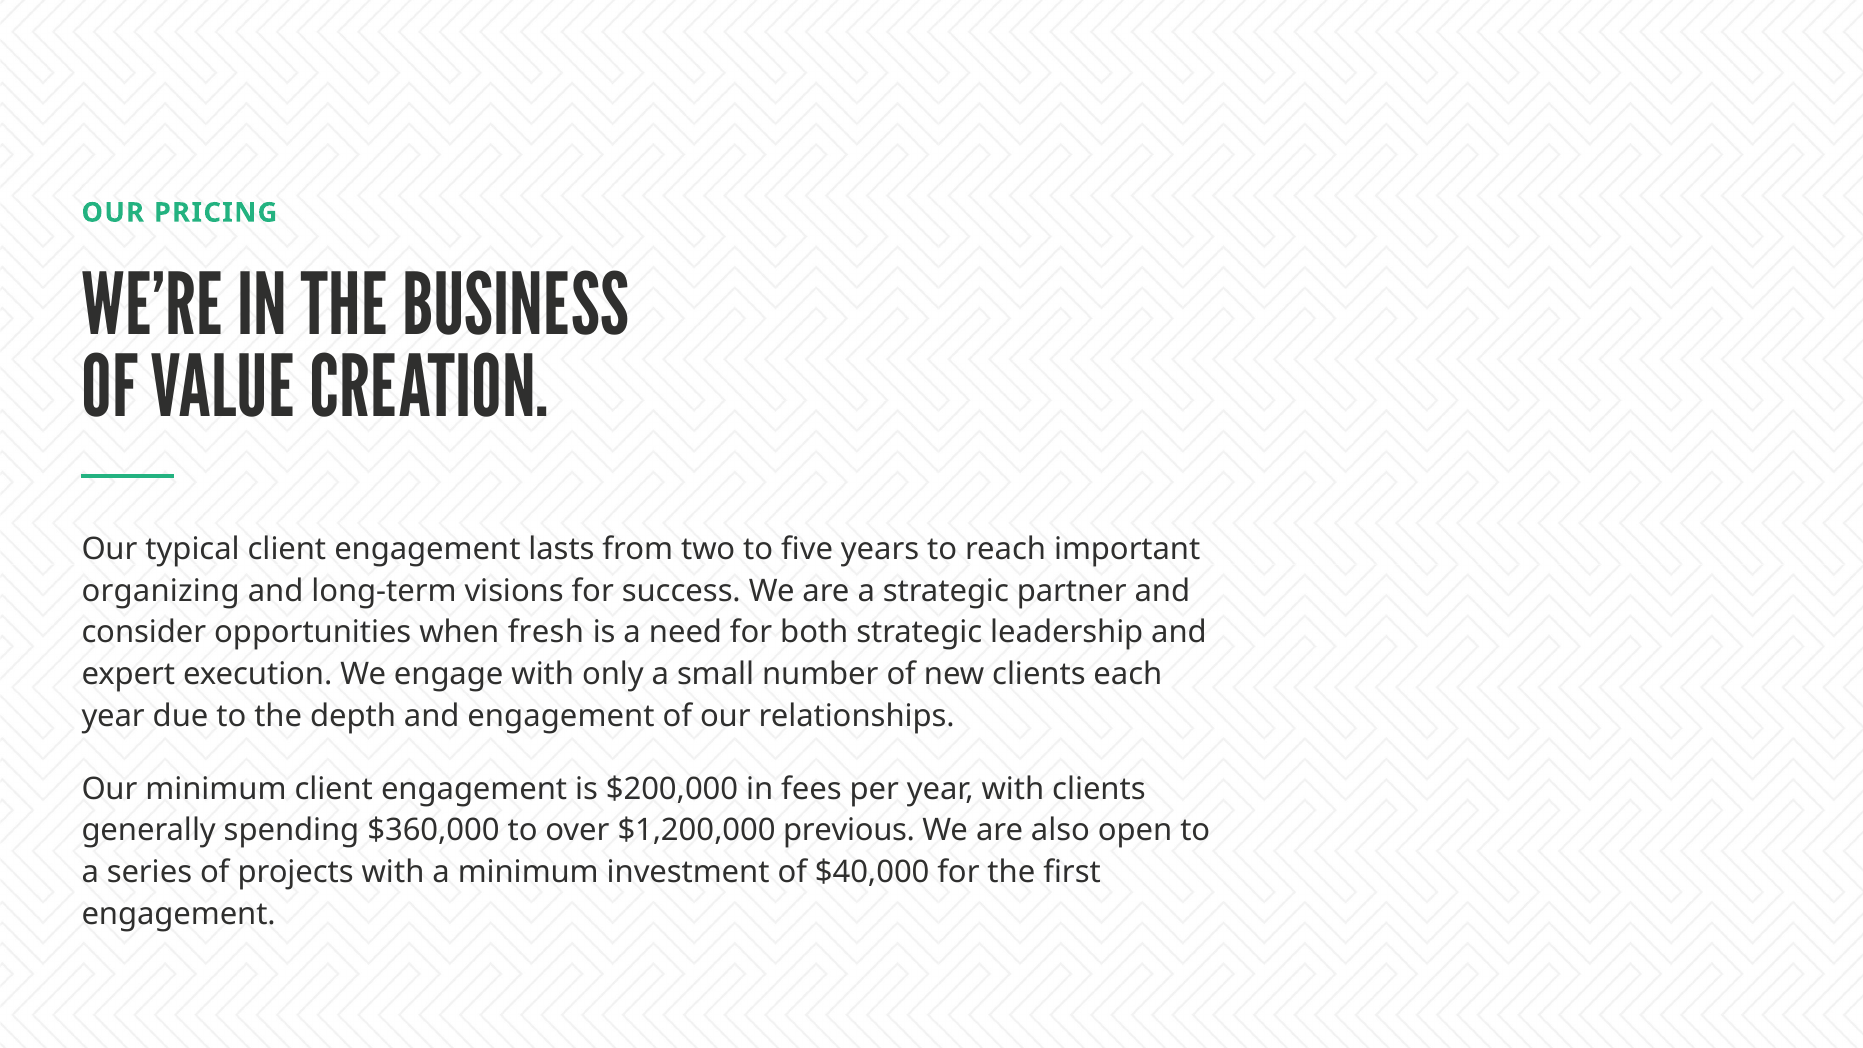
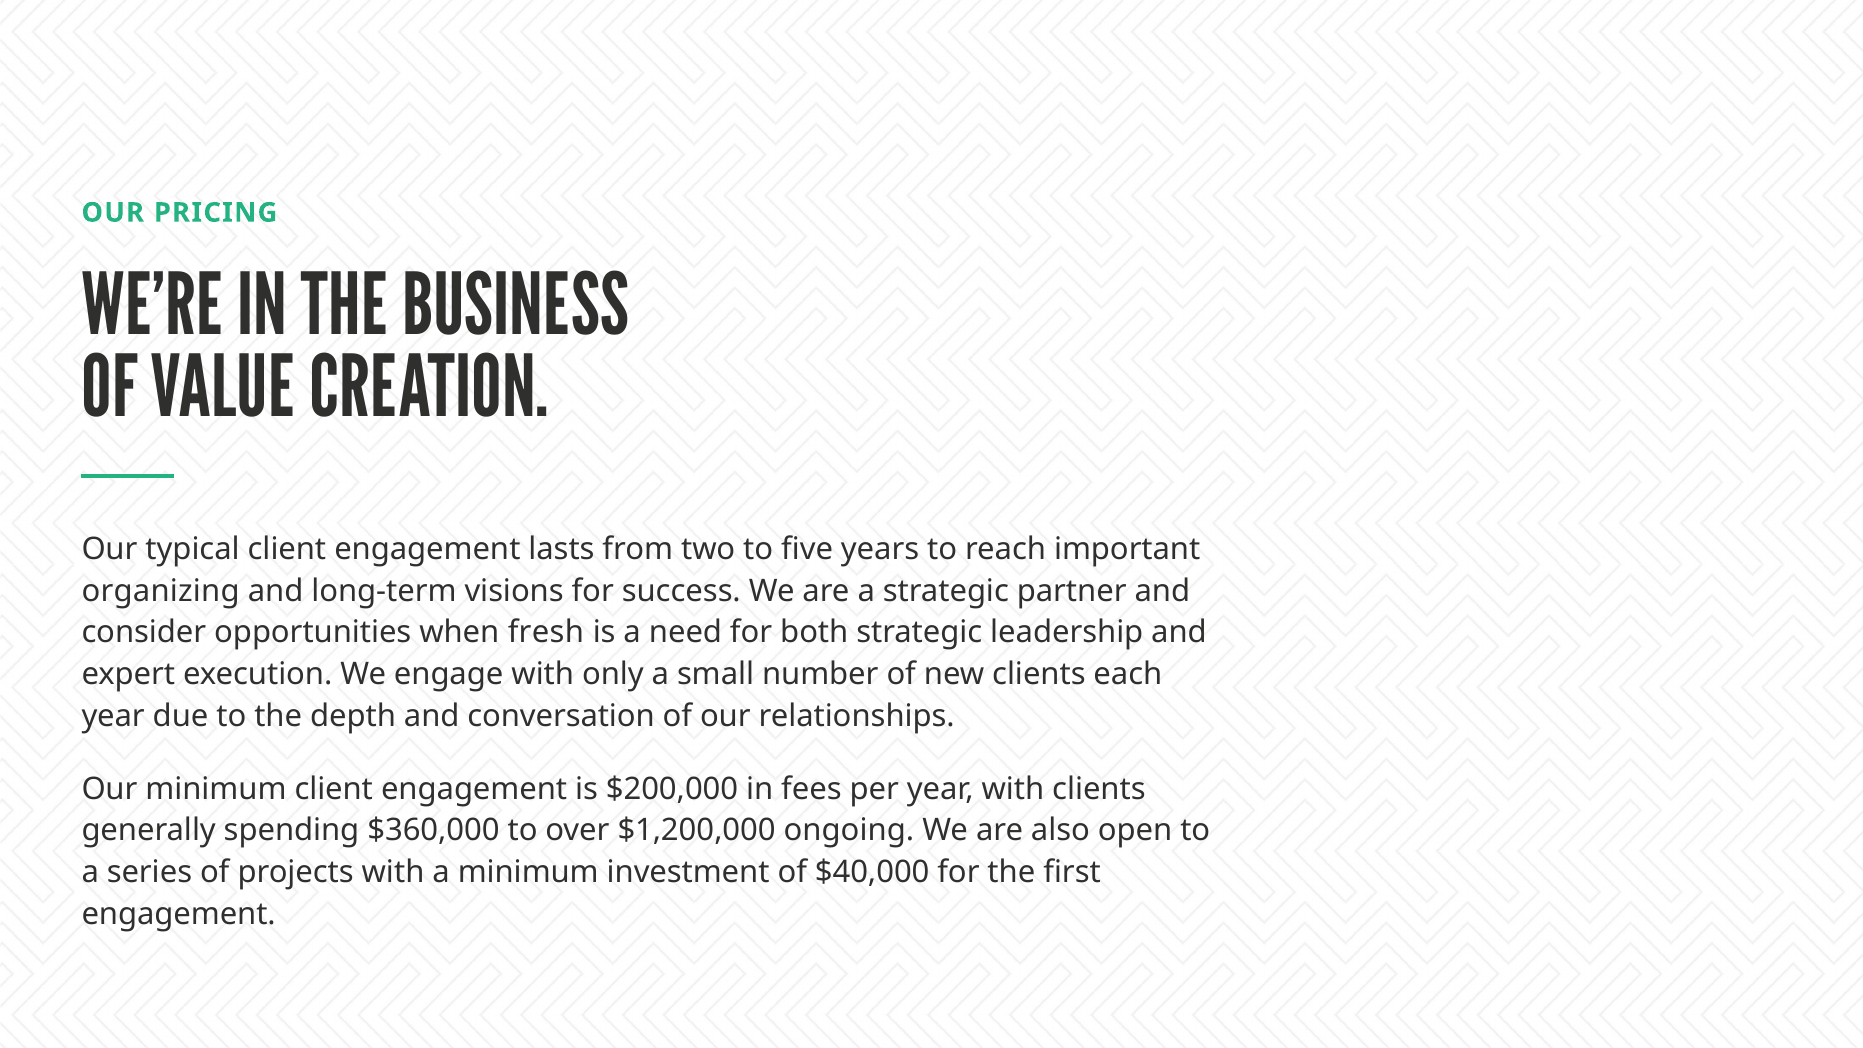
and engagement: engagement -> conversation
previous: previous -> ongoing
